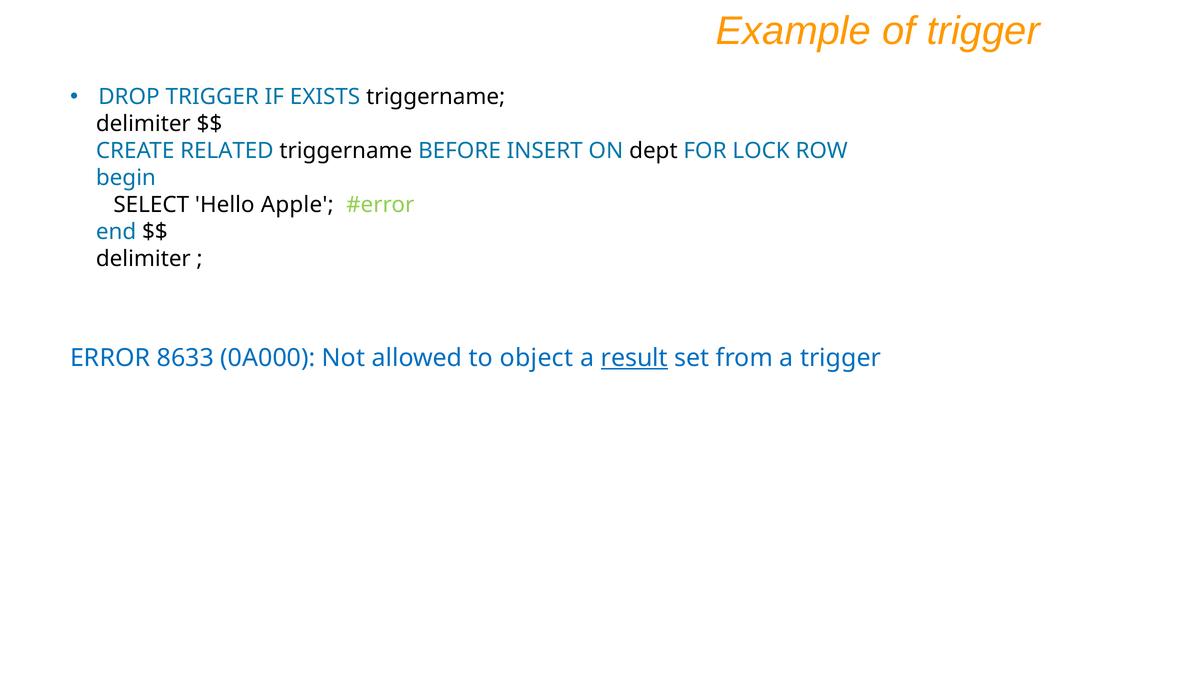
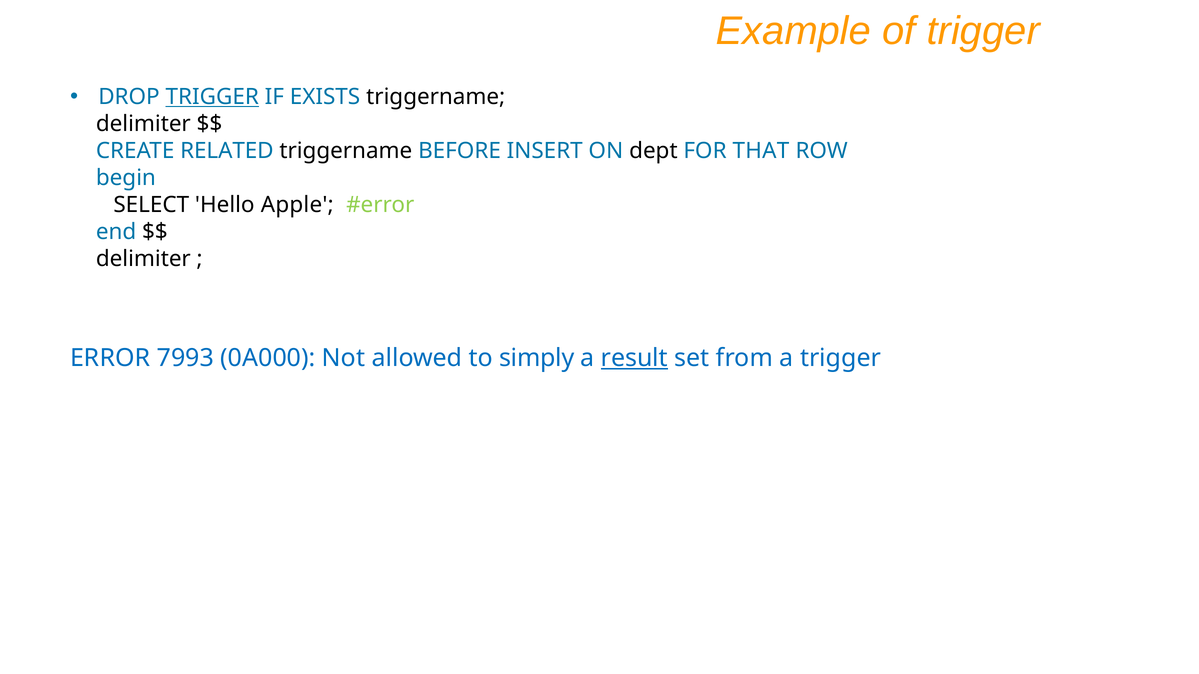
TRIGGER at (212, 97) underline: none -> present
LOCK: LOCK -> THAT
8633: 8633 -> 7993
object: object -> simply
